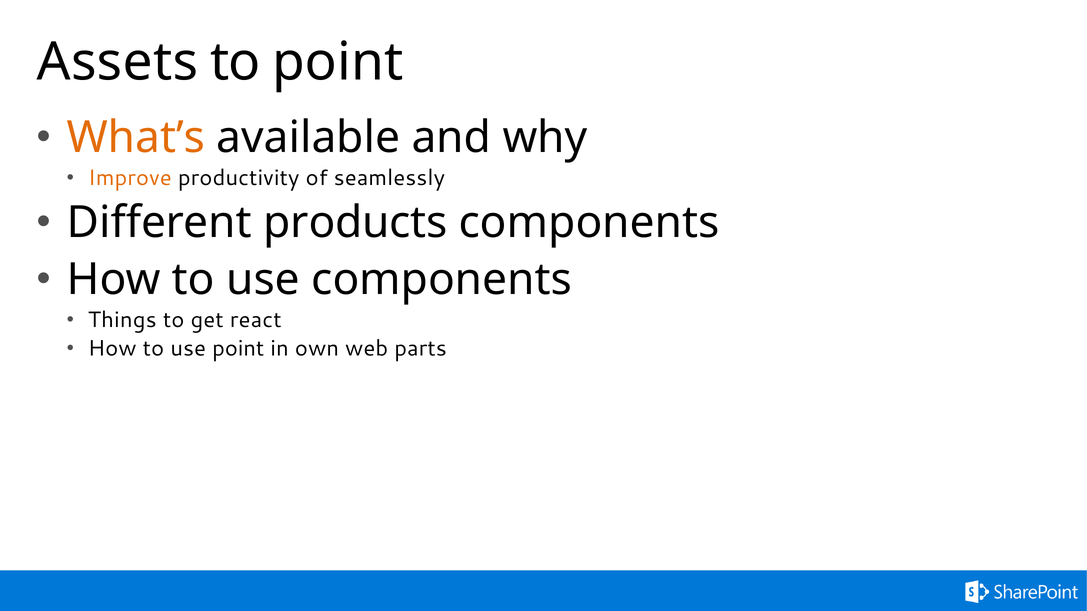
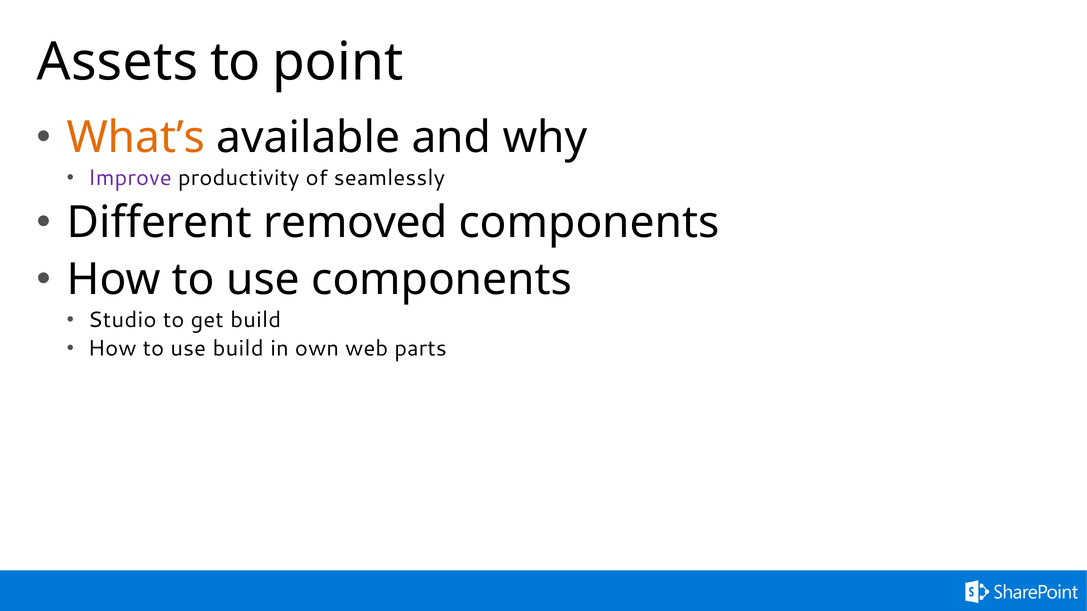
Improve colour: orange -> purple
products: products -> removed
Things: Things -> Studio
get react: react -> build
use point: point -> build
